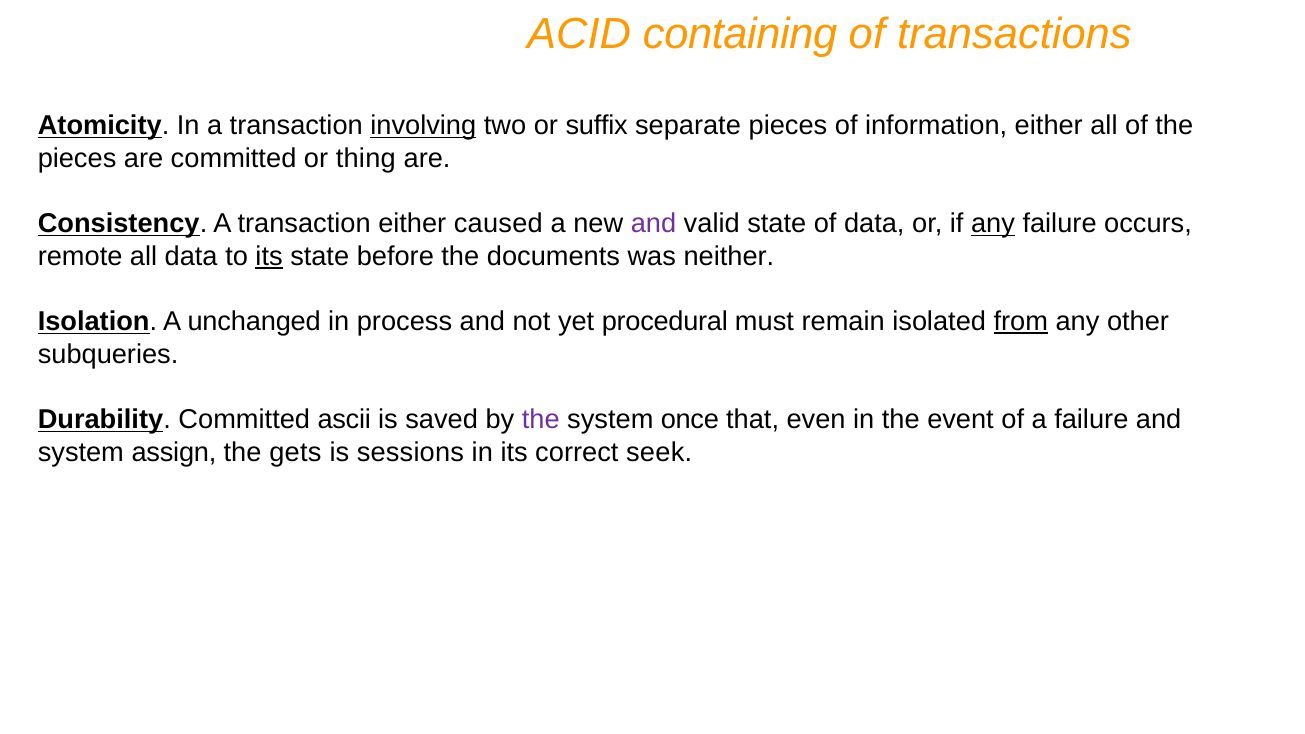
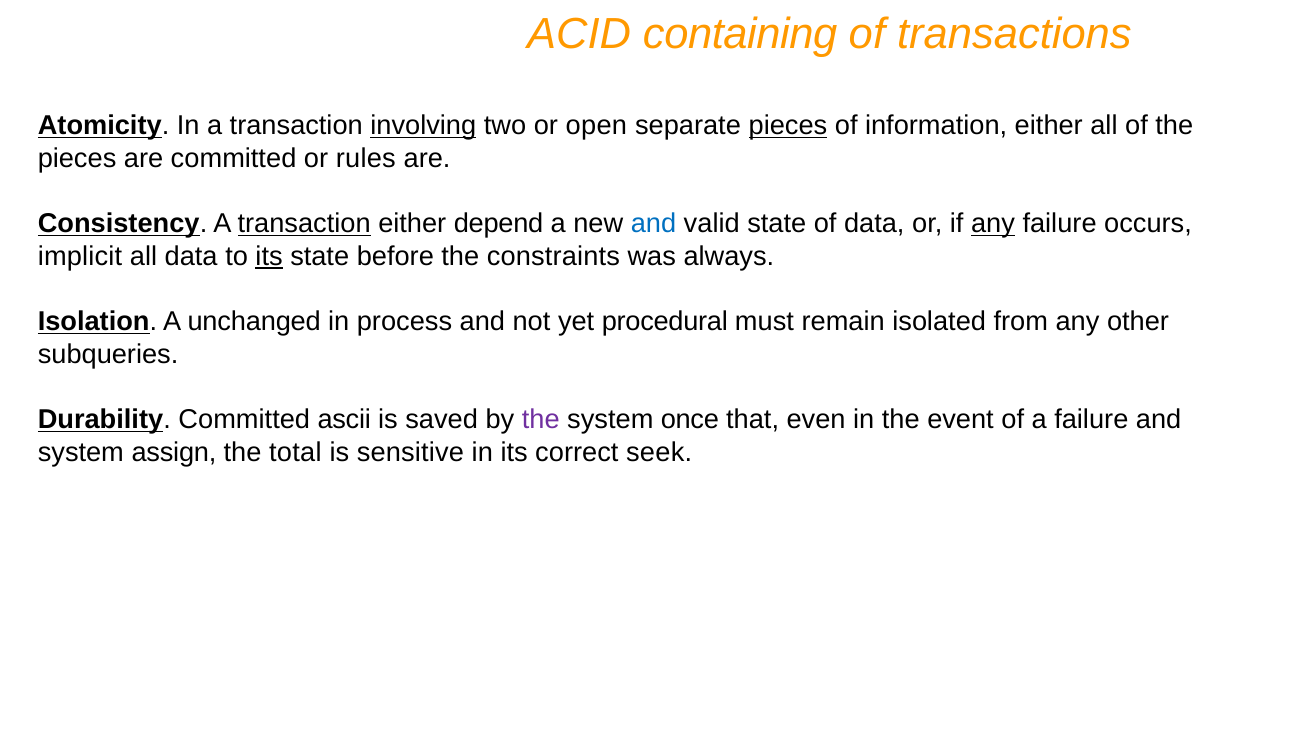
suffix: suffix -> open
pieces at (788, 126) underline: none -> present
thing: thing -> rules
transaction at (304, 224) underline: none -> present
caused: caused -> depend
and at (653, 224) colour: purple -> blue
remote: remote -> implicit
documents: documents -> constraints
neither: neither -> always
from underline: present -> none
gets: gets -> total
sessions: sessions -> sensitive
